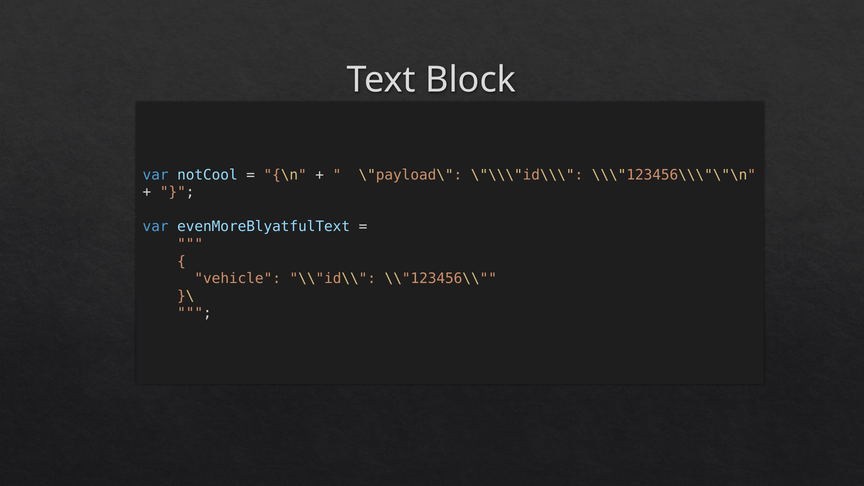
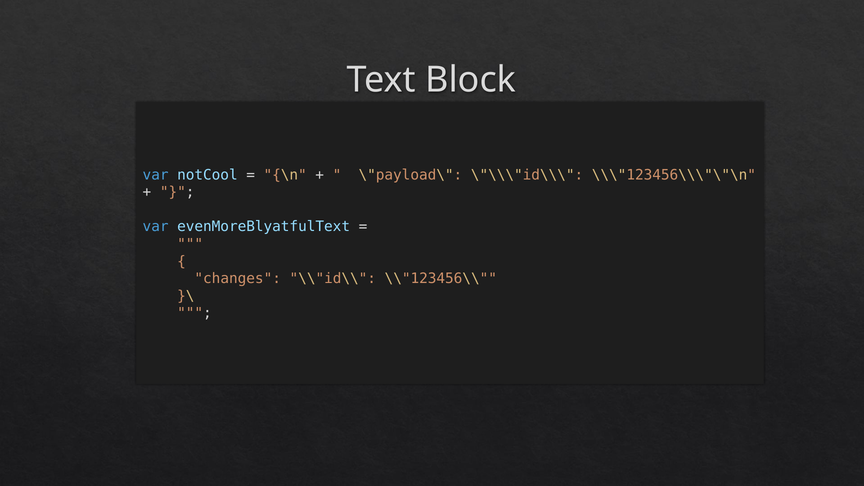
vehicle: vehicle -> changes
